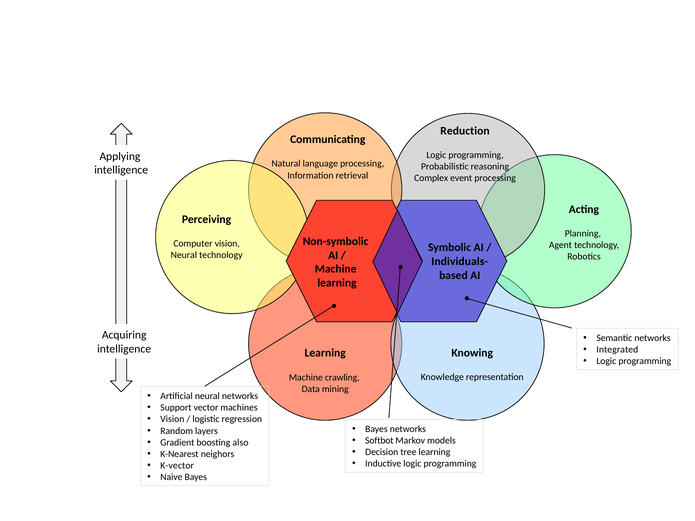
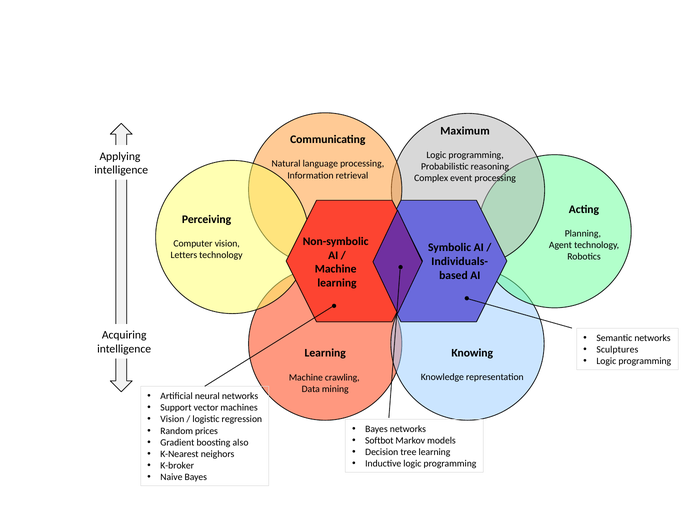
Reduction: Reduction -> Maximum
Neural at (184, 255): Neural -> Letters
Integrated: Integrated -> Sculptures
layers: layers -> prices
K-vector: K-vector -> K-broker
